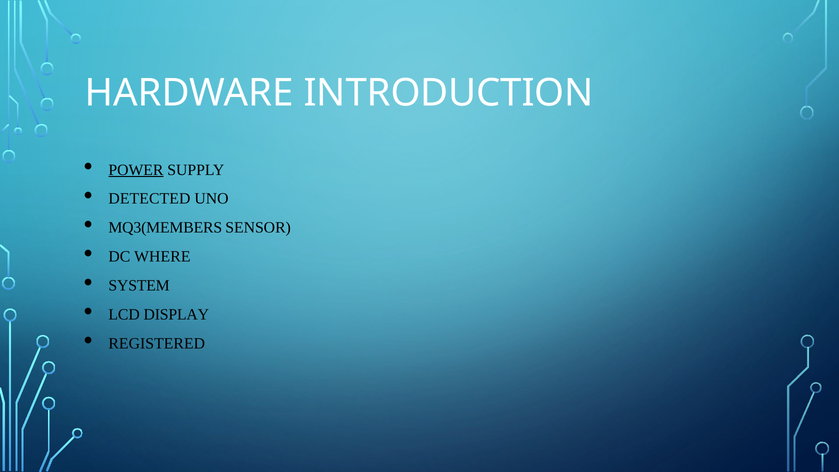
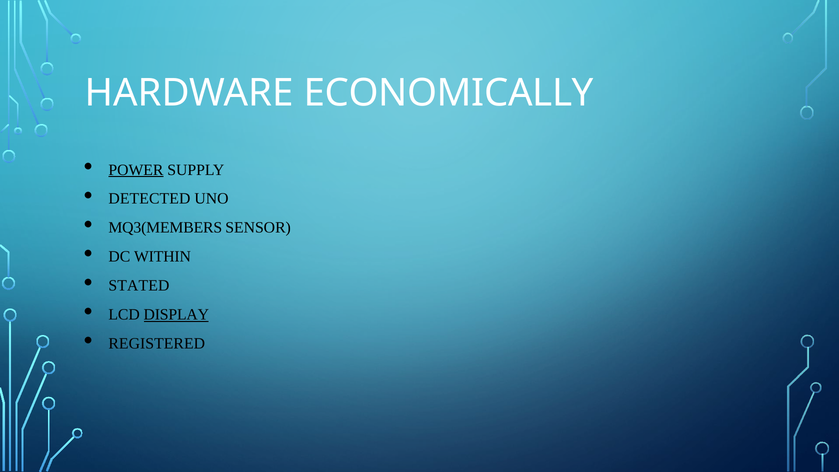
INTRODUCTION: INTRODUCTION -> ECONOMICALLY
WHERE: WHERE -> WITHIN
SYSTEM: SYSTEM -> STATED
DISPLAY underline: none -> present
